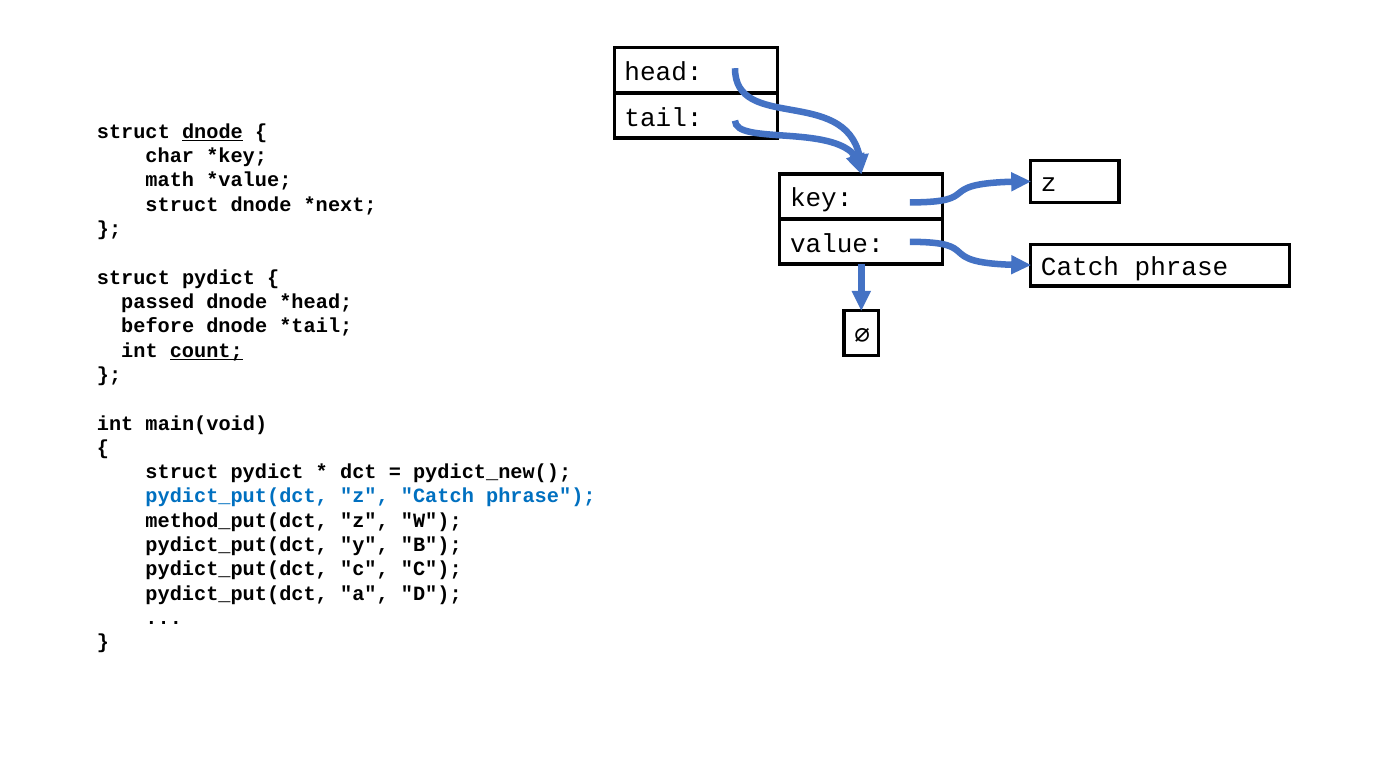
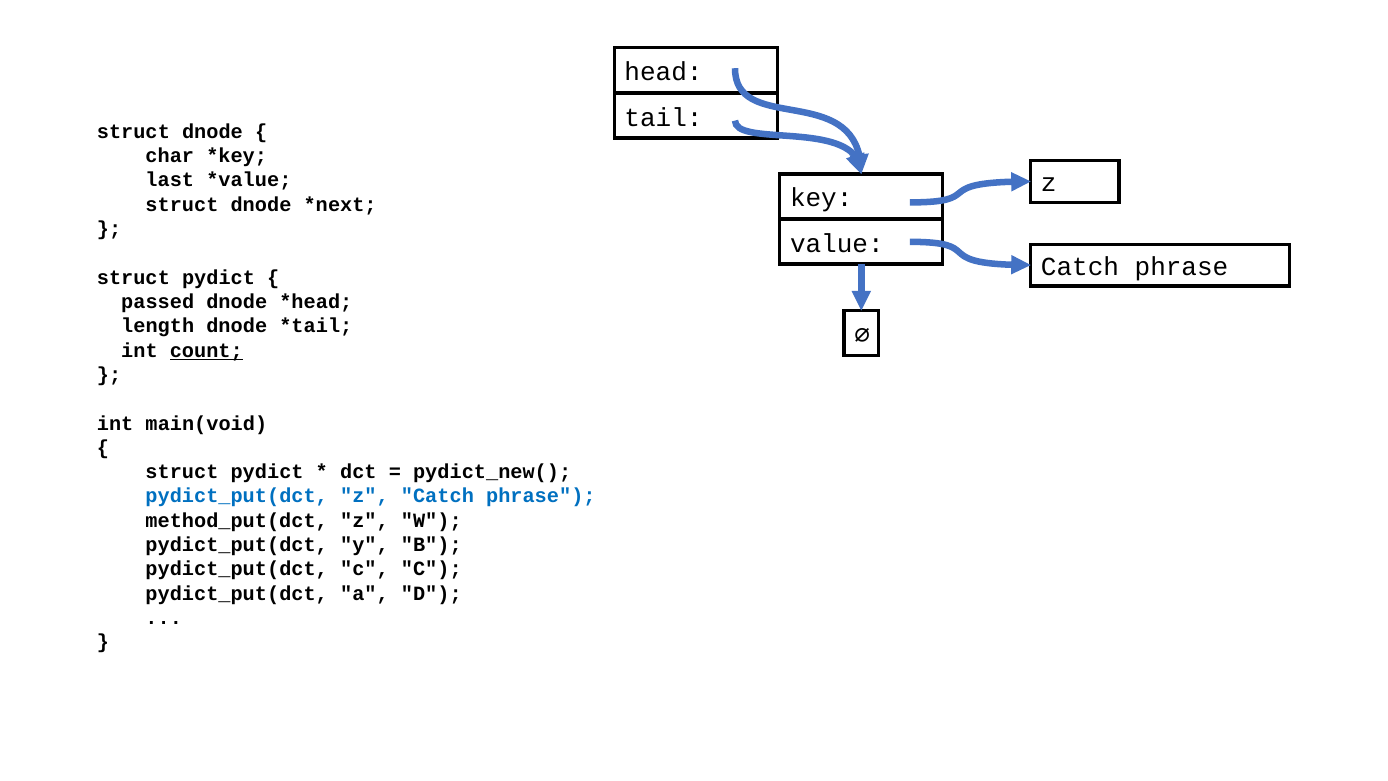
dnode at (212, 132) underline: present -> none
math: math -> last
before: before -> length
